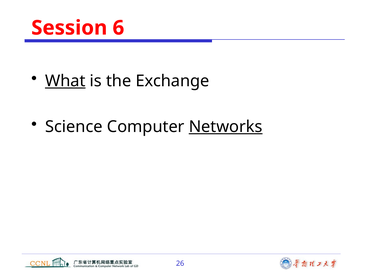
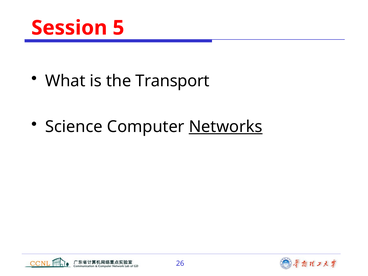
6: 6 -> 5
What underline: present -> none
Exchange: Exchange -> Transport
